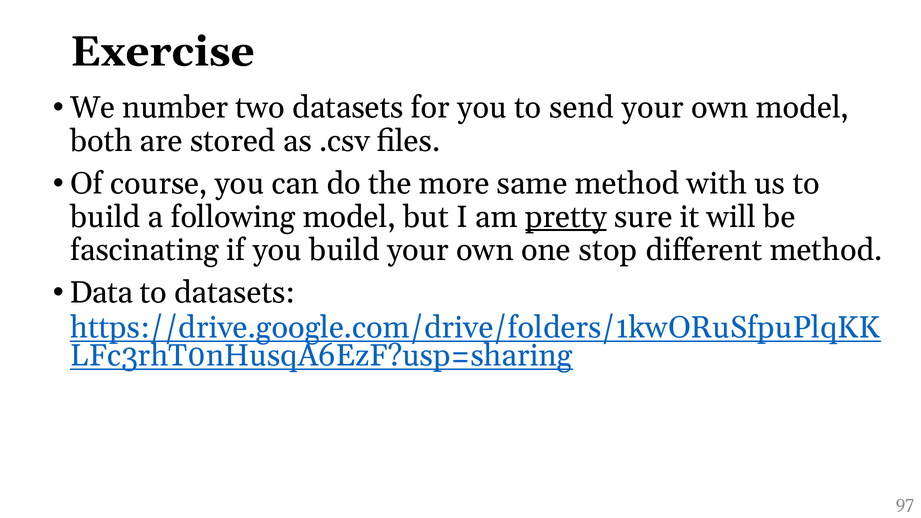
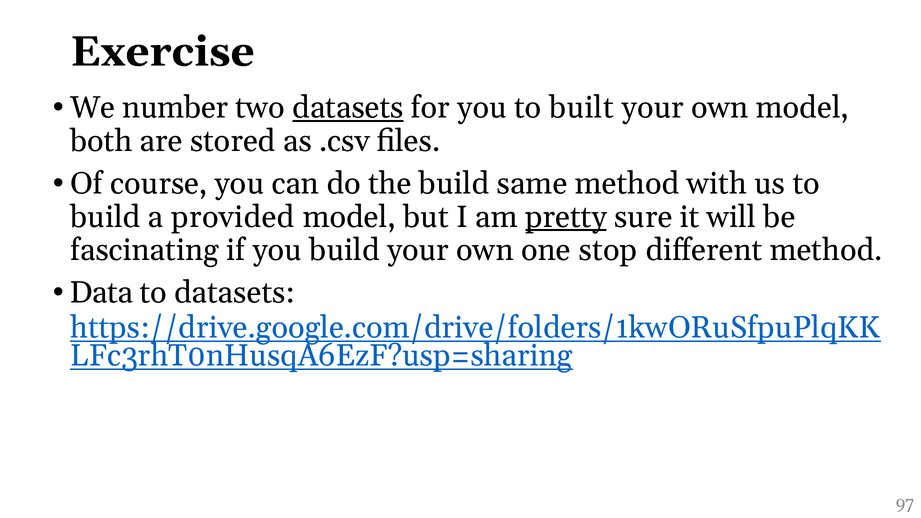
datasets at (348, 108) underline: none -> present
send: send -> built
the more: more -> build
following: following -> provided
